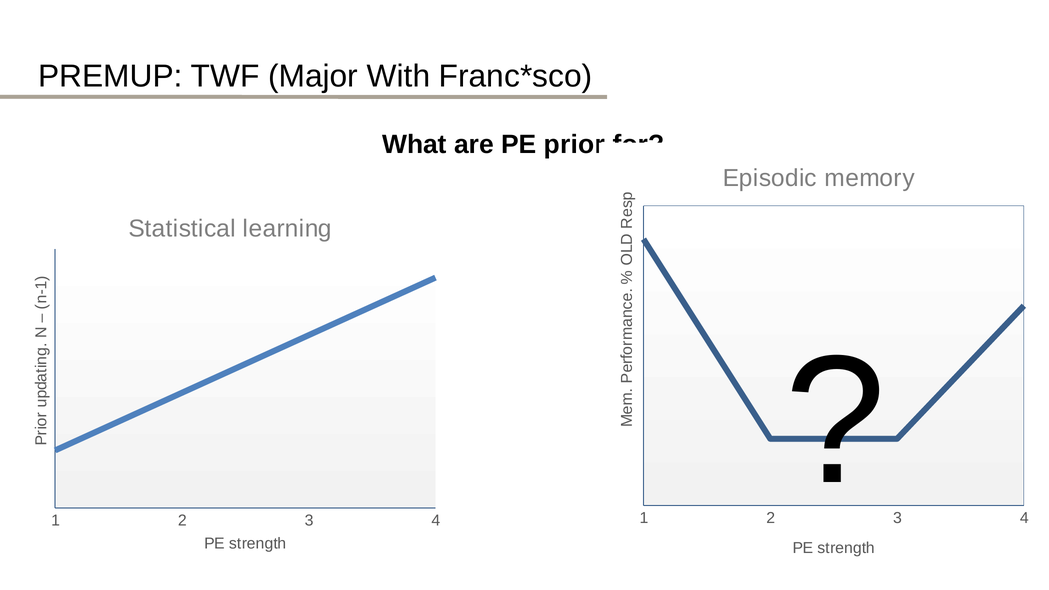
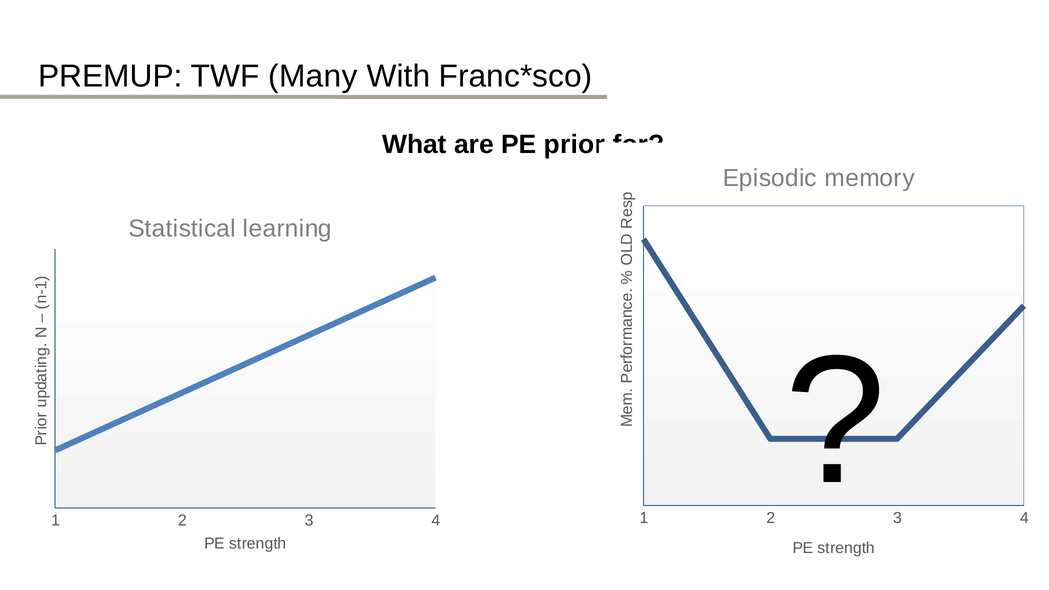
Major: Major -> Many
